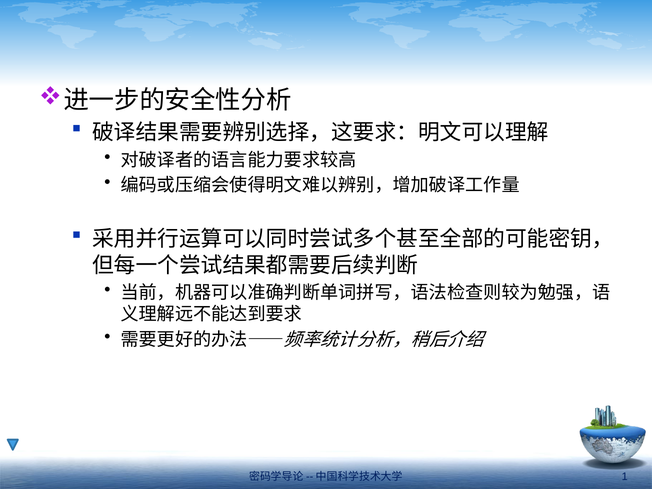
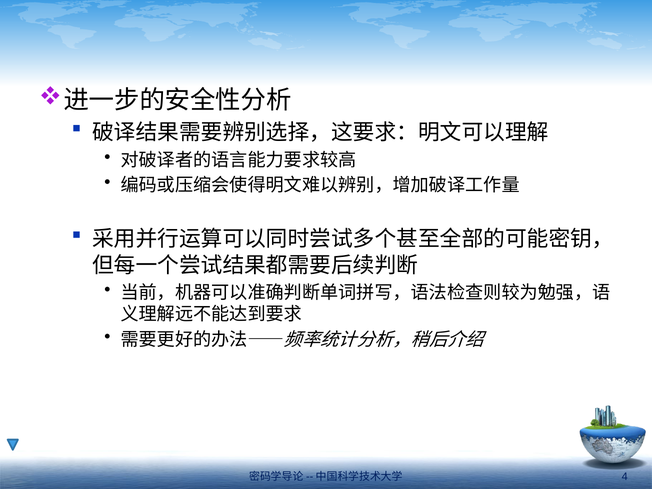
1: 1 -> 4
